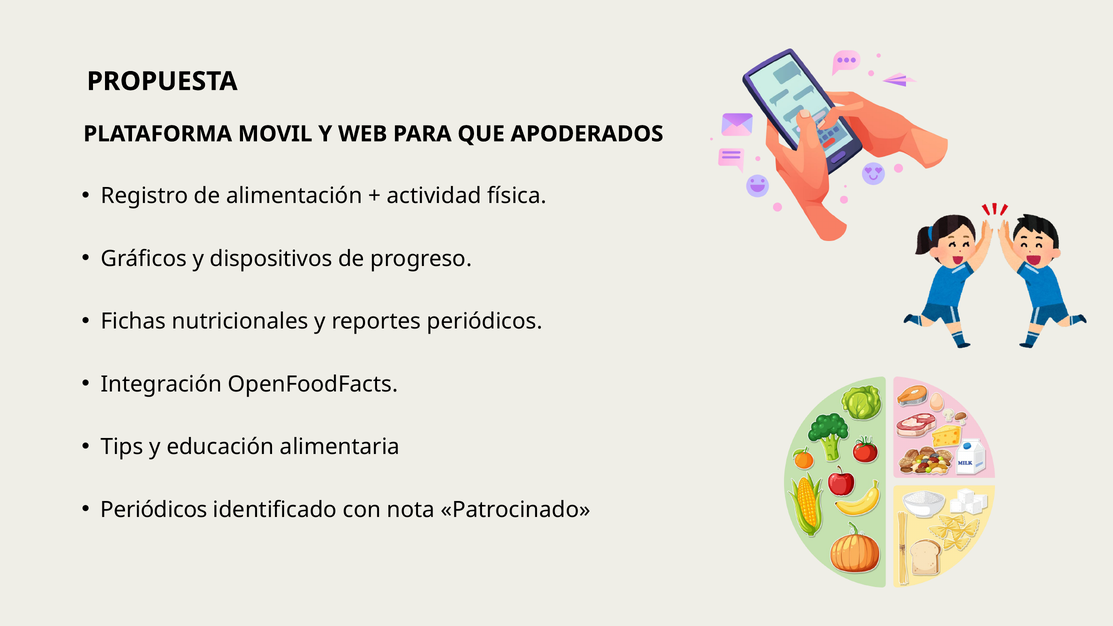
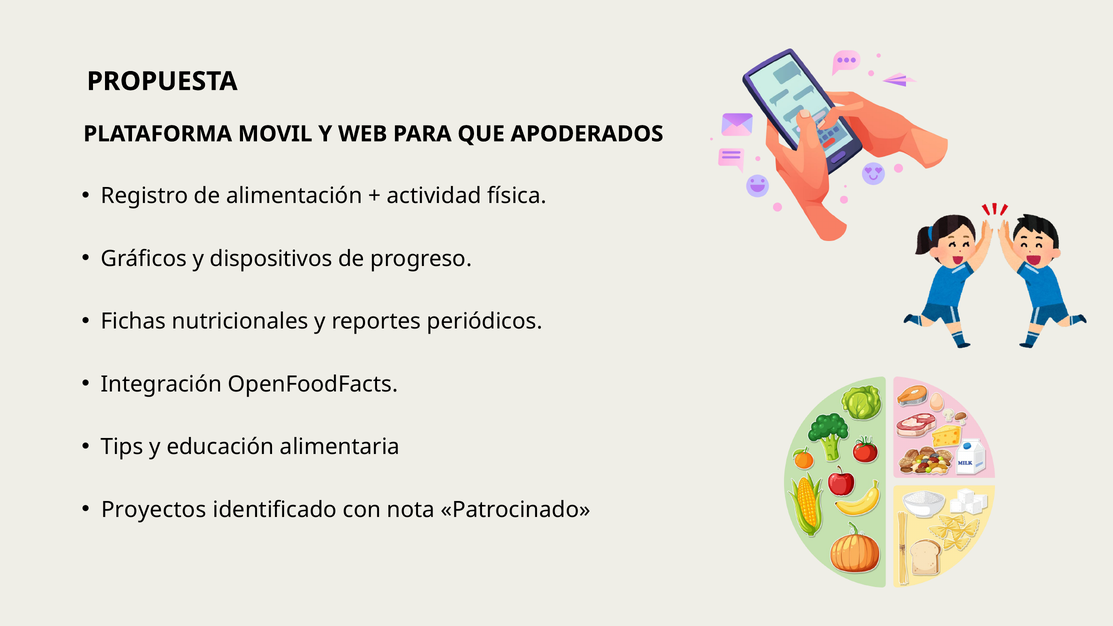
Periódicos at (154, 510): Periódicos -> Proyectos
